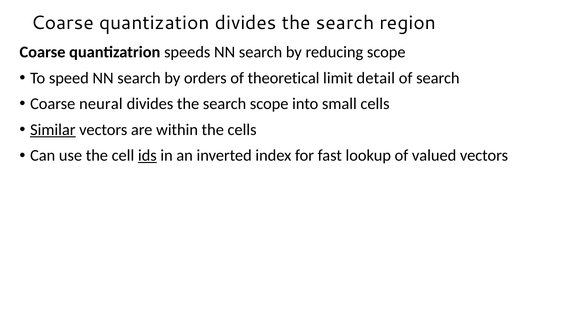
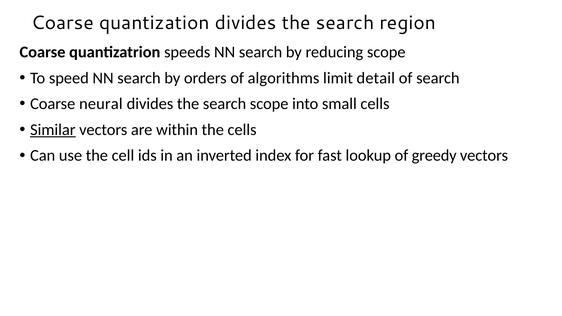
theoretical: theoretical -> algorithms
ids underline: present -> none
valued: valued -> greedy
